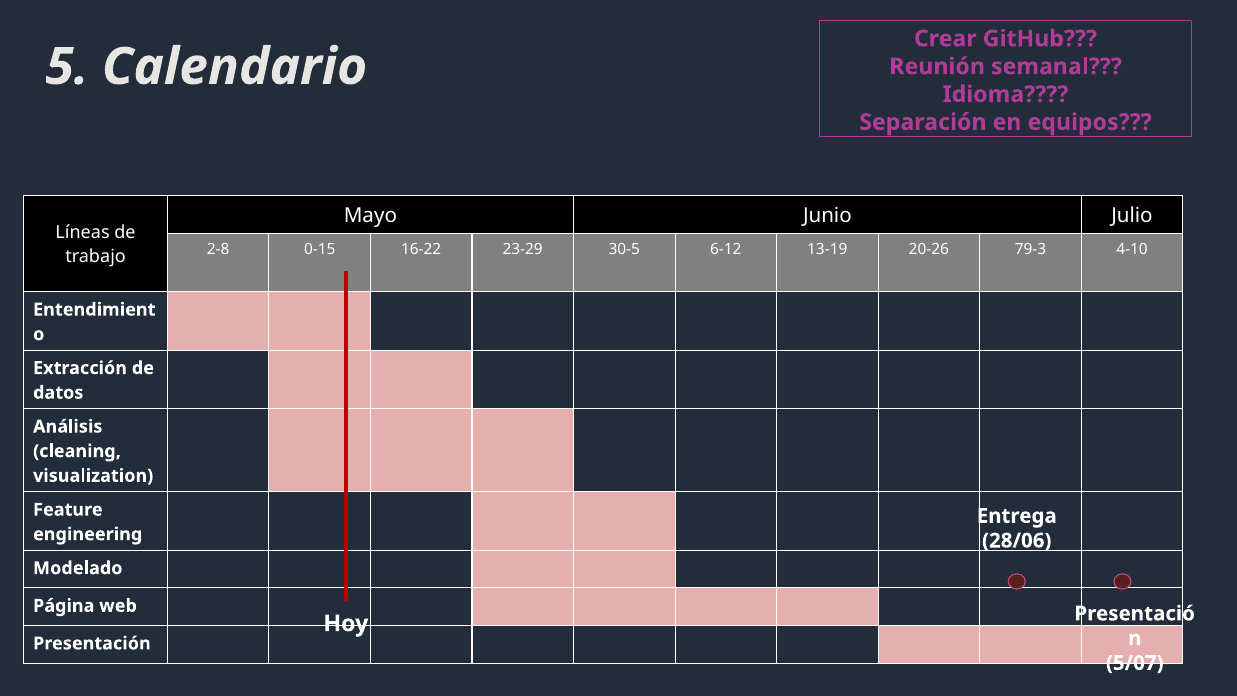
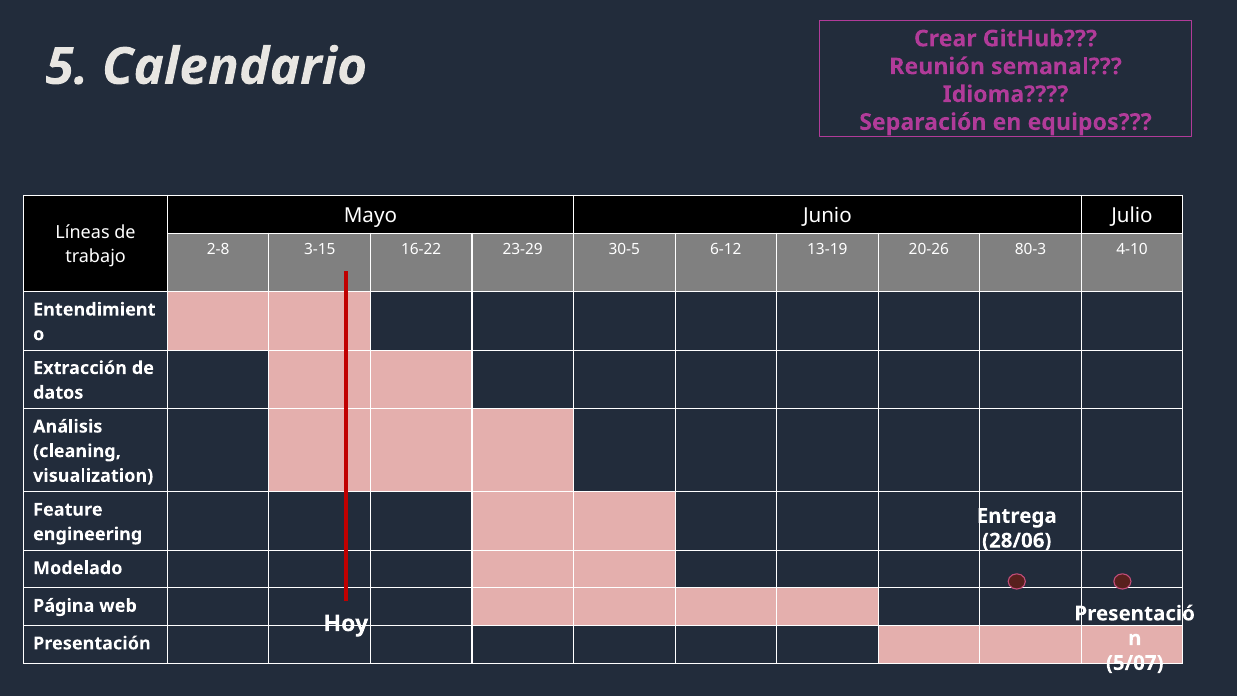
0-15: 0-15 -> 3-15
79-3: 79-3 -> 80-3
